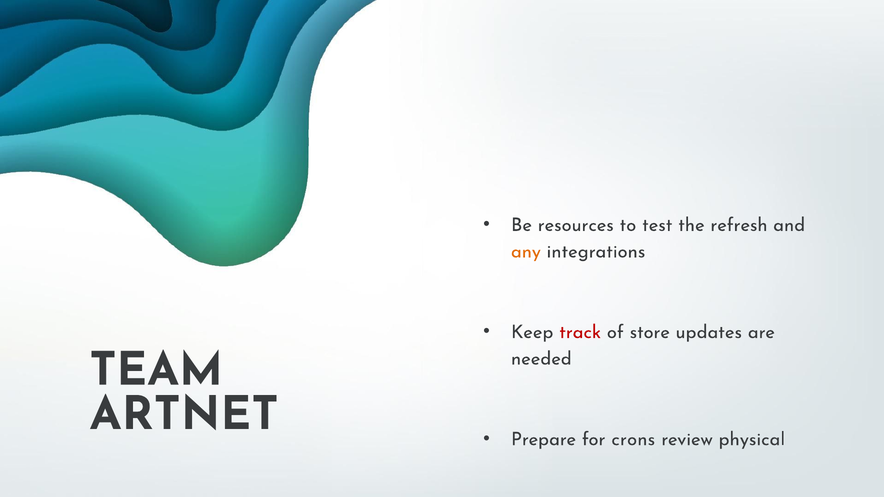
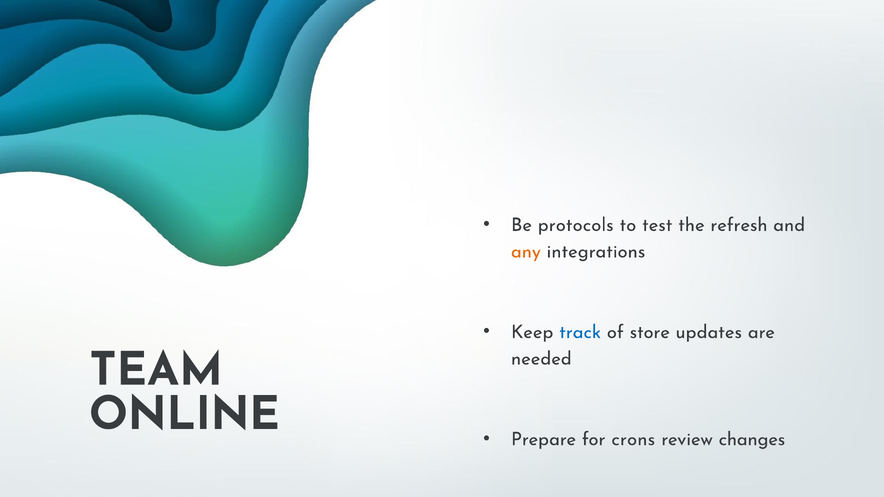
resources: resources -> protocols
track colour: red -> blue
ARTNET: ARTNET -> ONLINE
physical: physical -> changes
